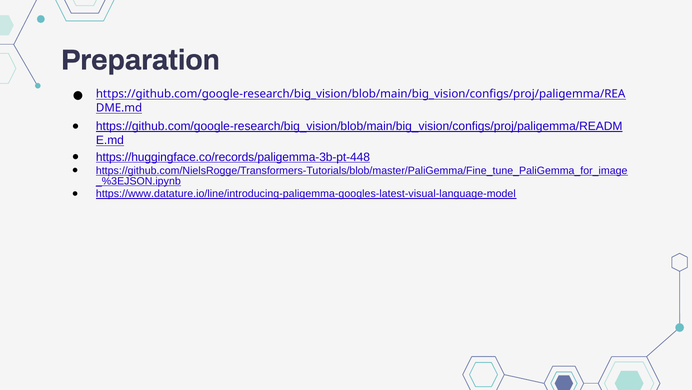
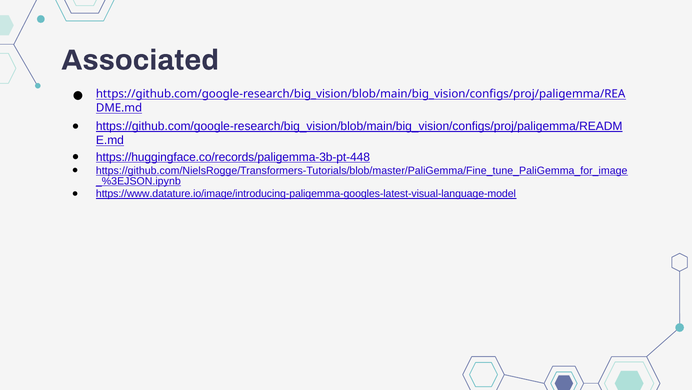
Preparation: Preparation -> Associated
https://www.datature.io/line/introducing-paligemma-googles-latest-visual-language-model: https://www.datature.io/line/introducing-paligemma-googles-latest-visual-language-model -> https://www.datature.io/image/introducing-paligemma-googles-latest-visual-language-model
